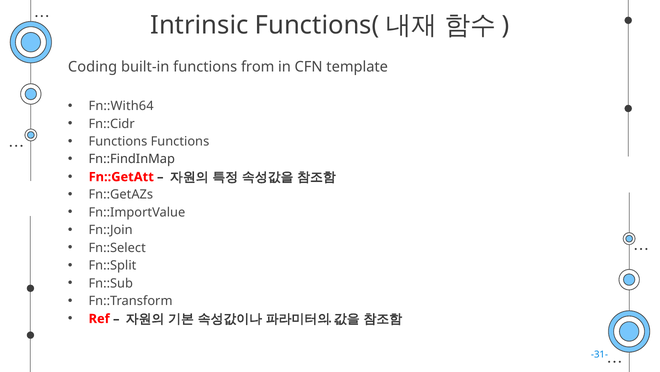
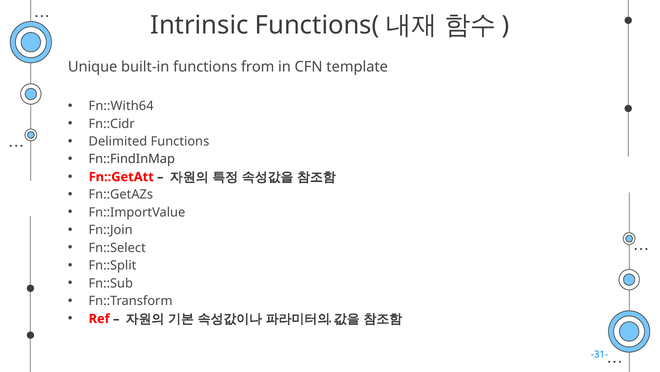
Coding: Coding -> Unique
Functions at (118, 141): Functions -> Delimited
